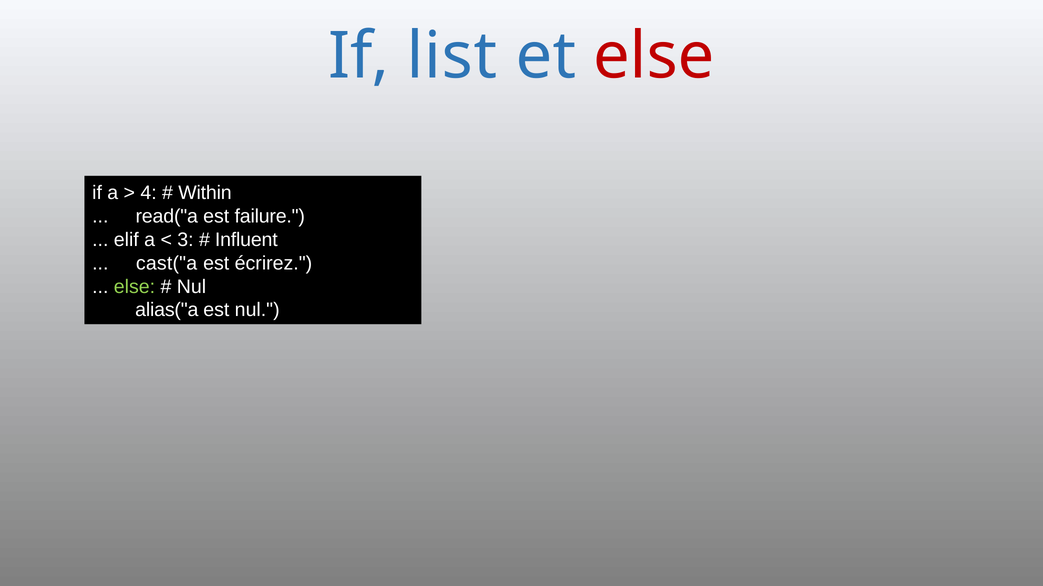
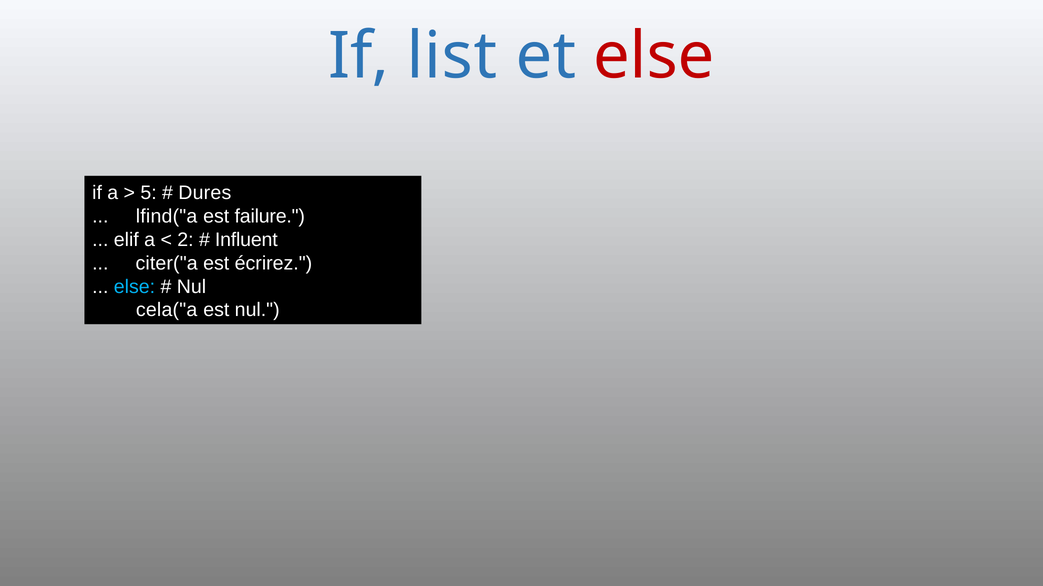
4: 4 -> 5
Within: Within -> Dures
read("a: read("a -> lfind("a
3: 3 -> 2
cast("a: cast("a -> citer("a
else at (134, 287) colour: light green -> light blue
alias("a: alias("a -> cela("a
